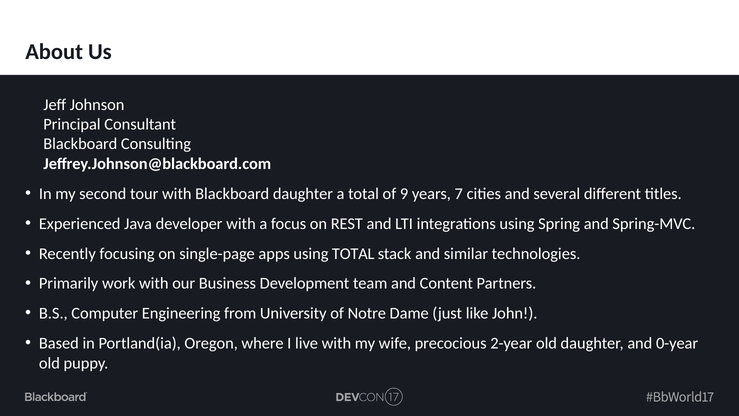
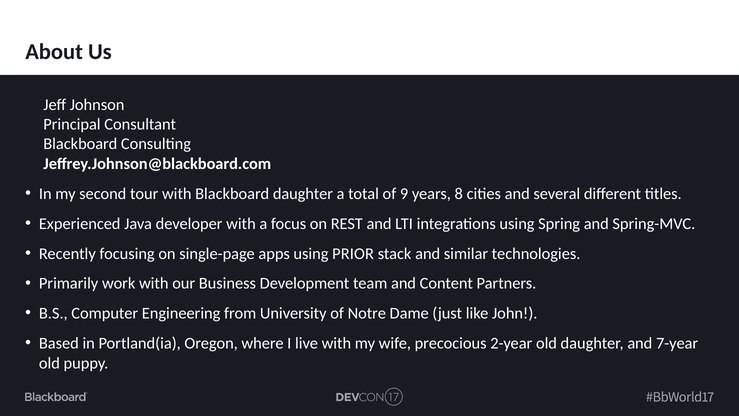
7: 7 -> 8
using TOTAL: TOTAL -> PRIOR
0-year: 0-year -> 7-year
